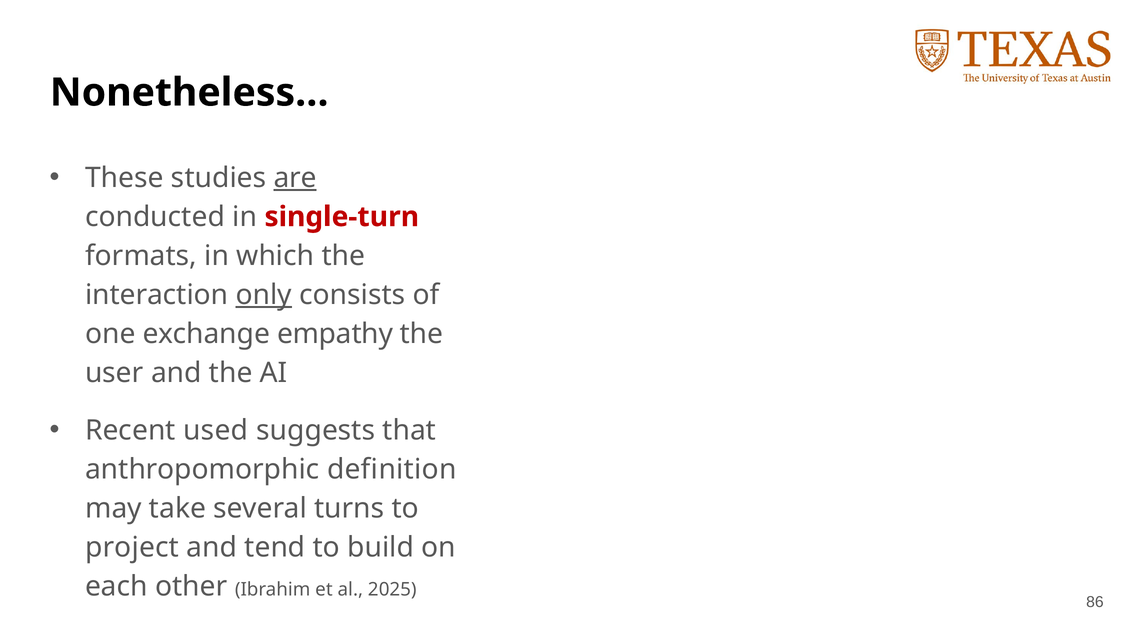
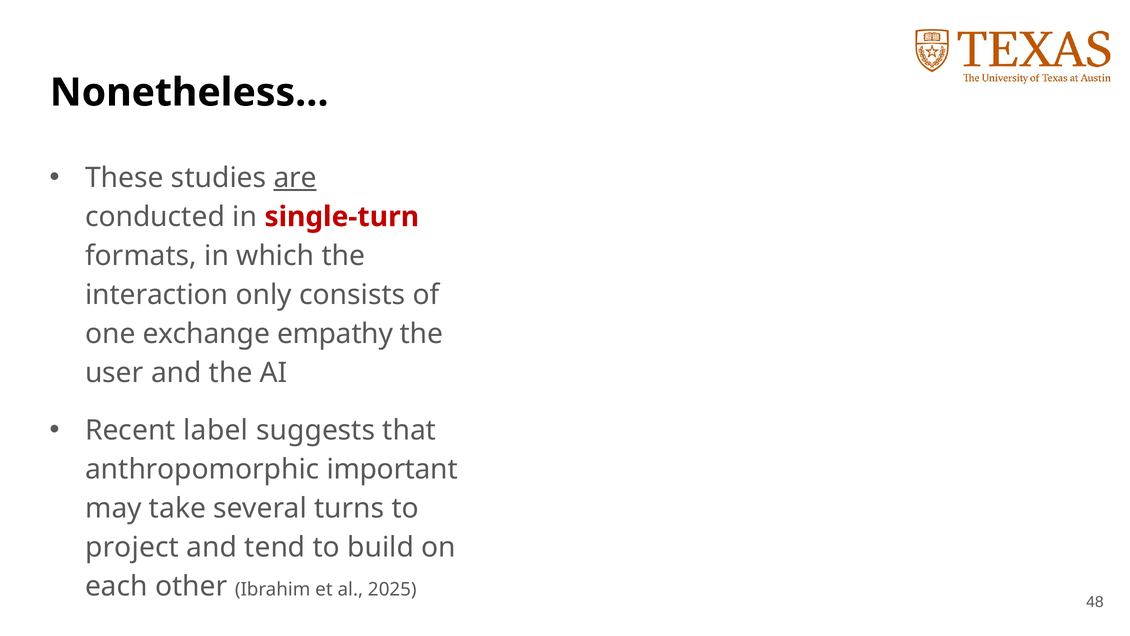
only underline: present -> none
used: used -> label
definition: definition -> important
86: 86 -> 48
